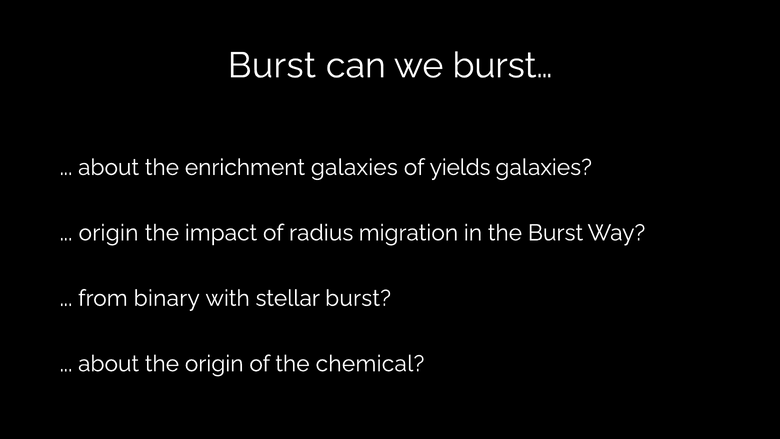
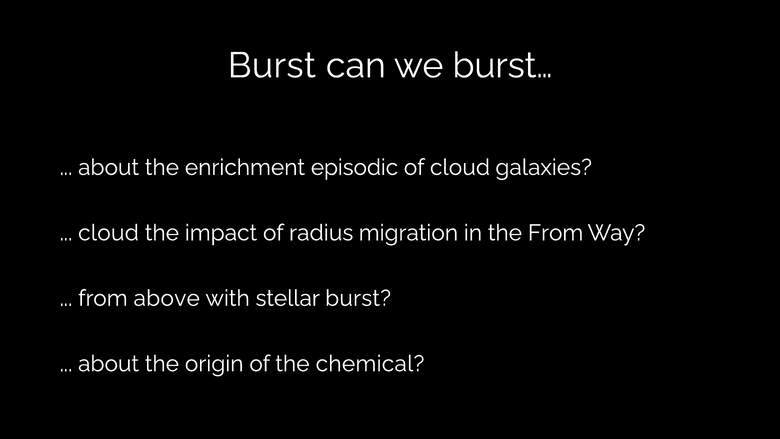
enrichment galaxies: galaxies -> episodic
of yields: yields -> cloud
origin at (108, 233): origin -> cloud
the Burst: Burst -> From
binary: binary -> above
